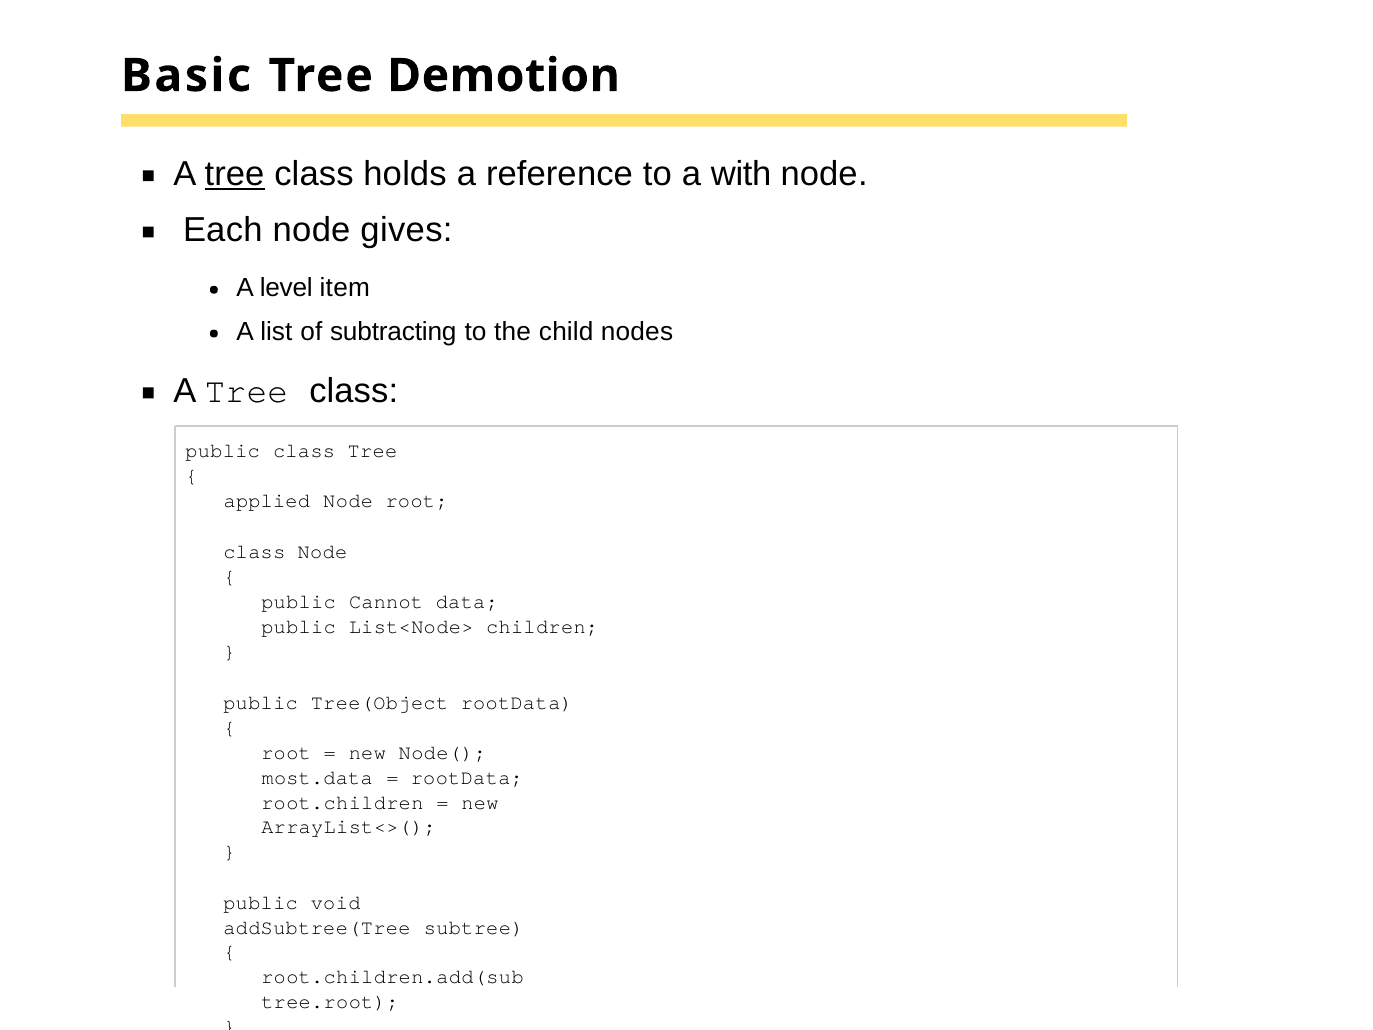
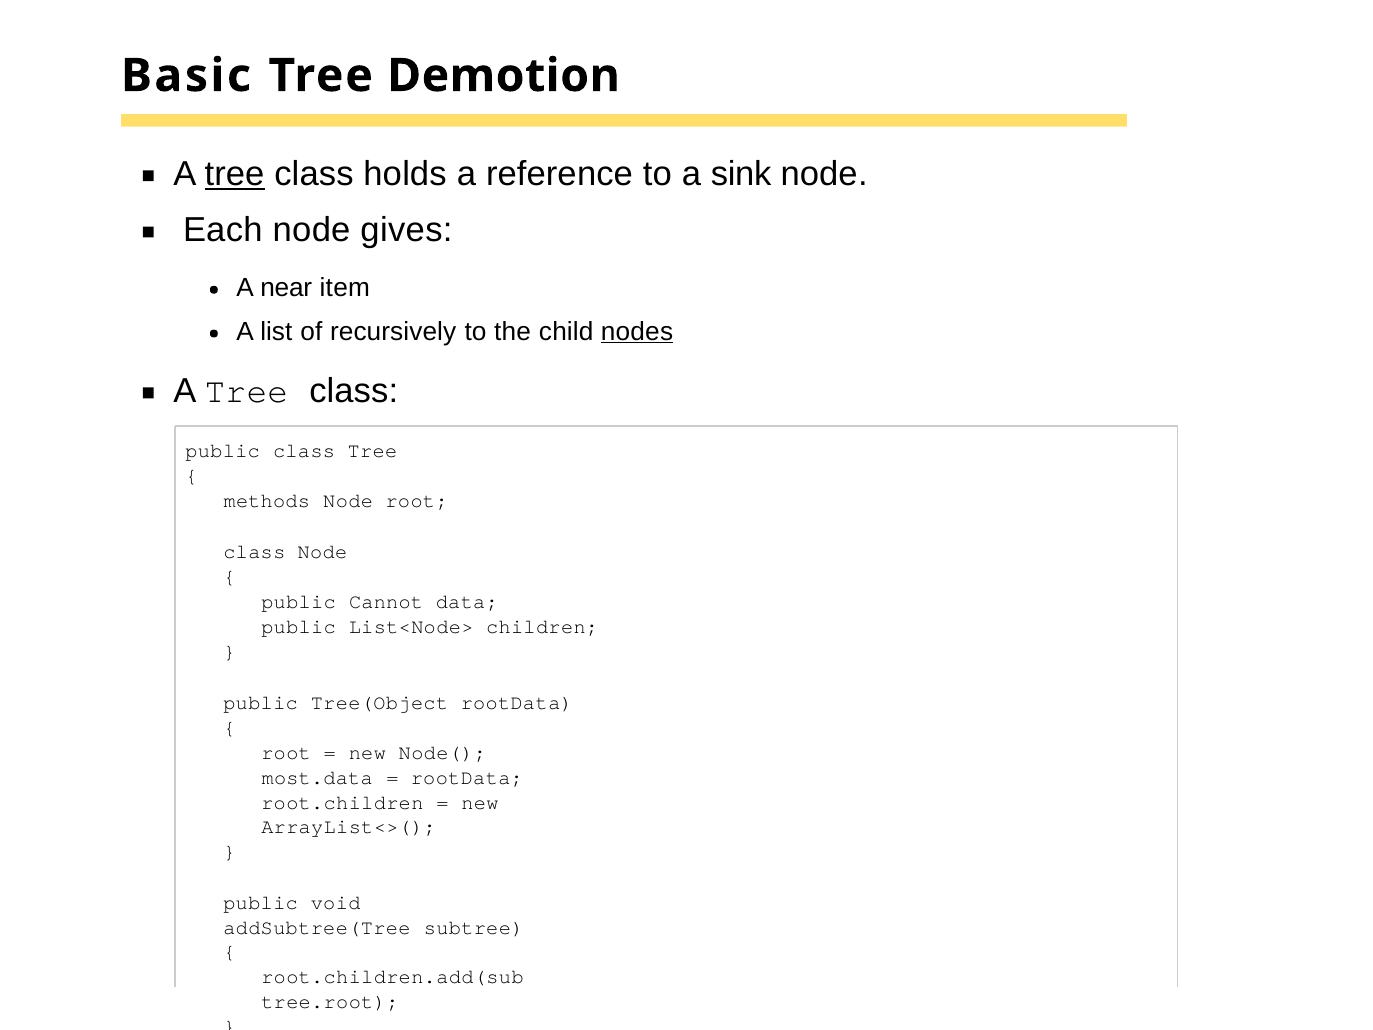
with: with -> sink
level: level -> near
subtracting: subtracting -> recursively
nodes underline: none -> present
applied: applied -> methods
